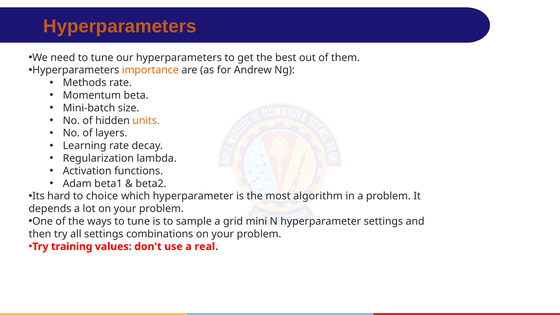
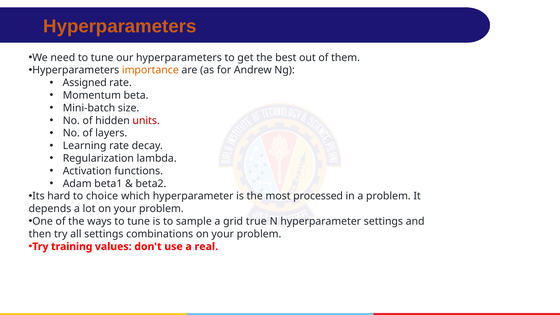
Methods: Methods -> Assigned
units colour: orange -> red
algorithm: algorithm -> processed
mini: mini -> true
